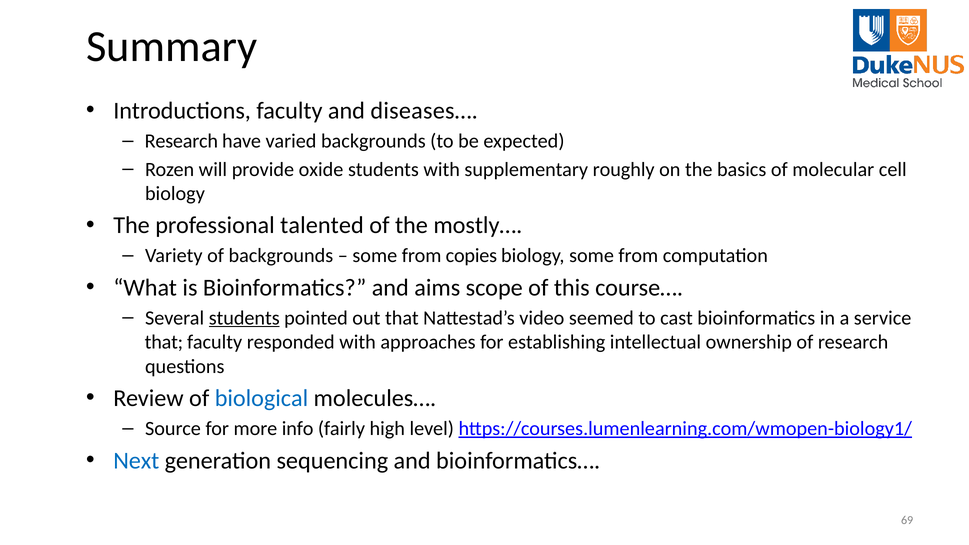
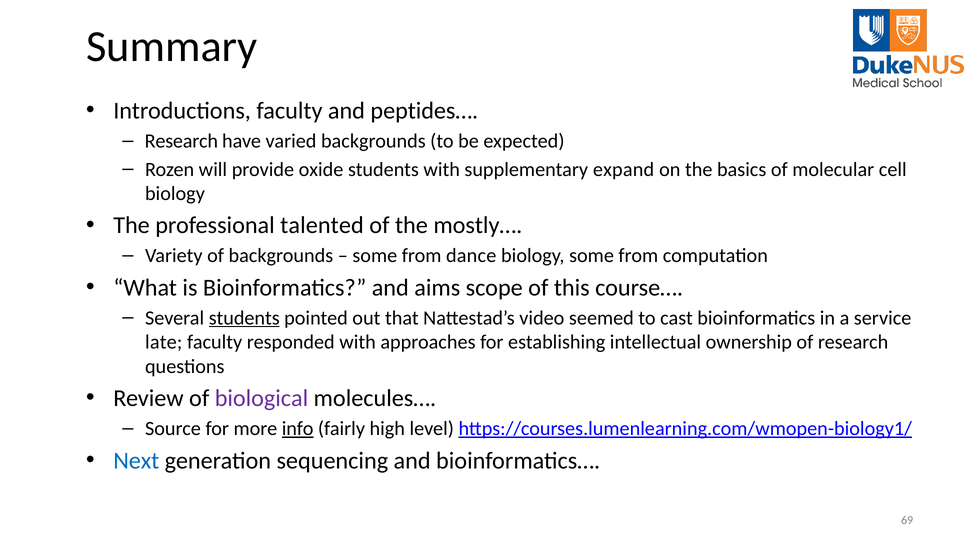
diseases…: diseases… -> peptides…
roughly: roughly -> expand
copies: copies -> dance
that at (164, 342): that -> late
biological colour: blue -> purple
info underline: none -> present
